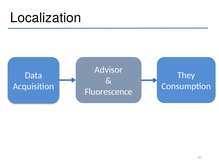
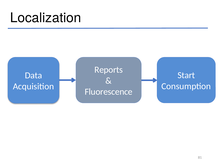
Advisor: Advisor -> Reports
They: They -> Start
